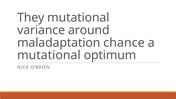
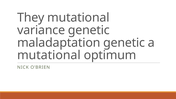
variance around: around -> genetic
maladaptation chance: chance -> genetic
